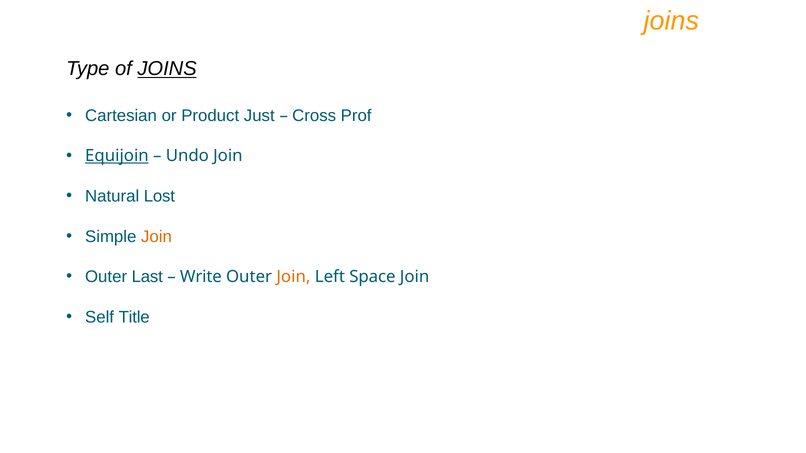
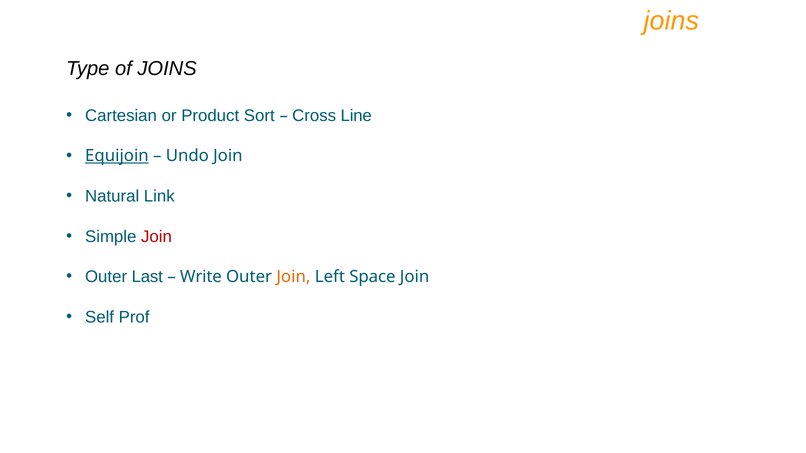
JOINS at (167, 69) underline: present -> none
Just: Just -> Sort
Prof: Prof -> Line
Lost: Lost -> Link
Join at (156, 237) colour: orange -> red
Title: Title -> Prof
